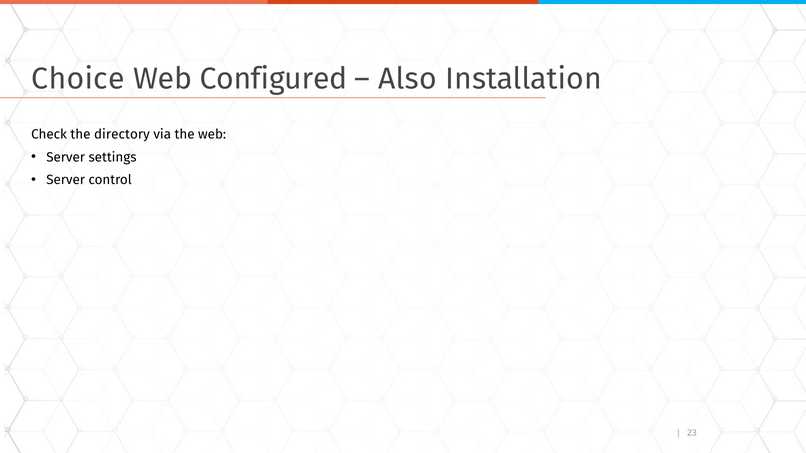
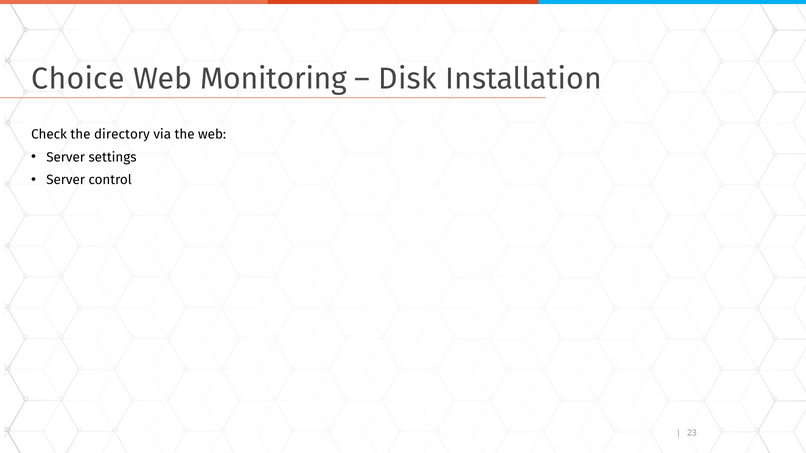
Configured: Configured -> Monitoring
Also: Also -> Disk
